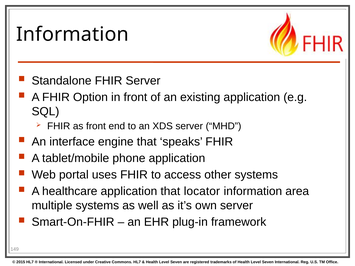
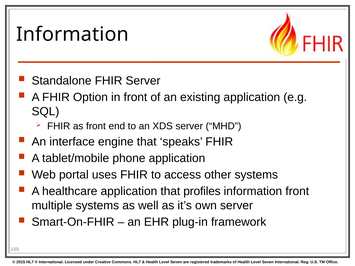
locator: locator -> profiles
information area: area -> front
